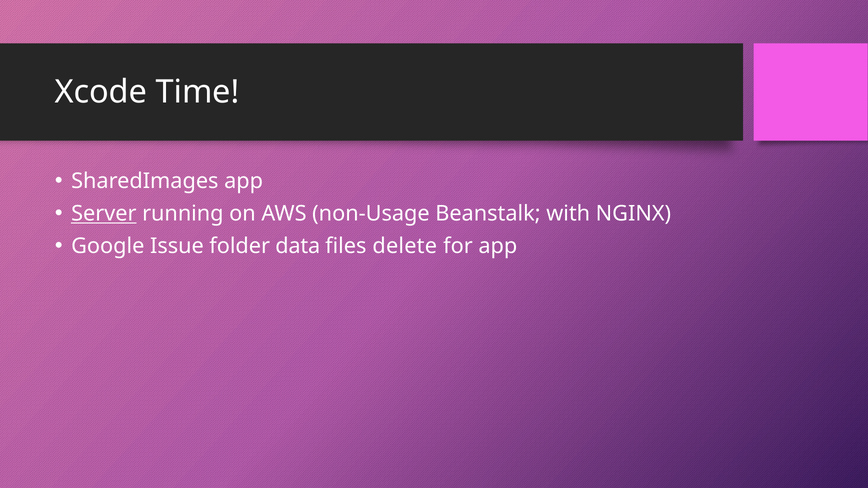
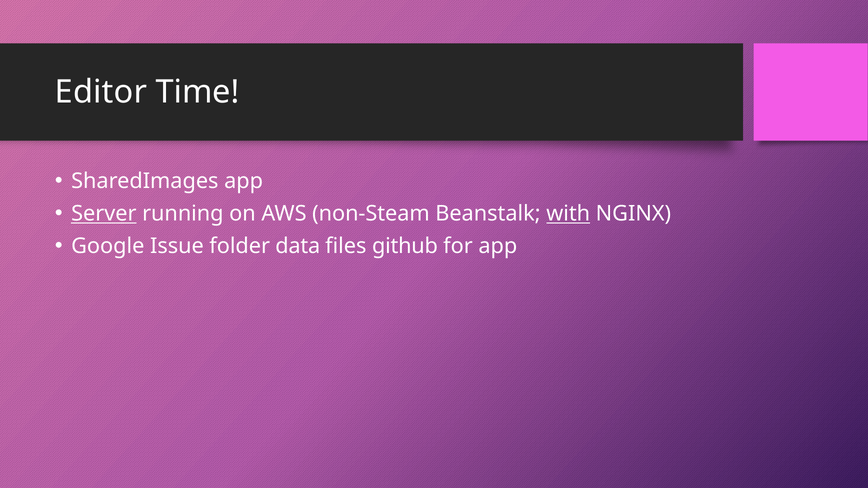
Xcode: Xcode -> Editor
non-Usage: non-Usage -> non-Steam
with underline: none -> present
delete: delete -> github
